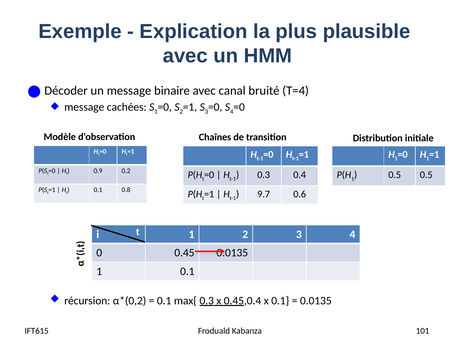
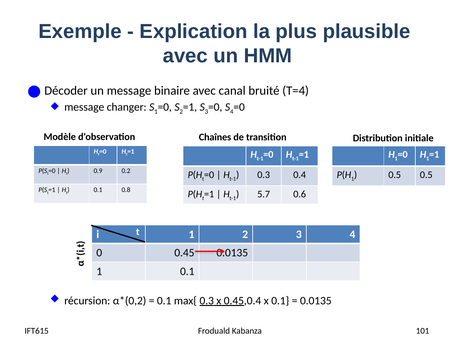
cachées: cachées -> changer
9.7: 9.7 -> 5.7
